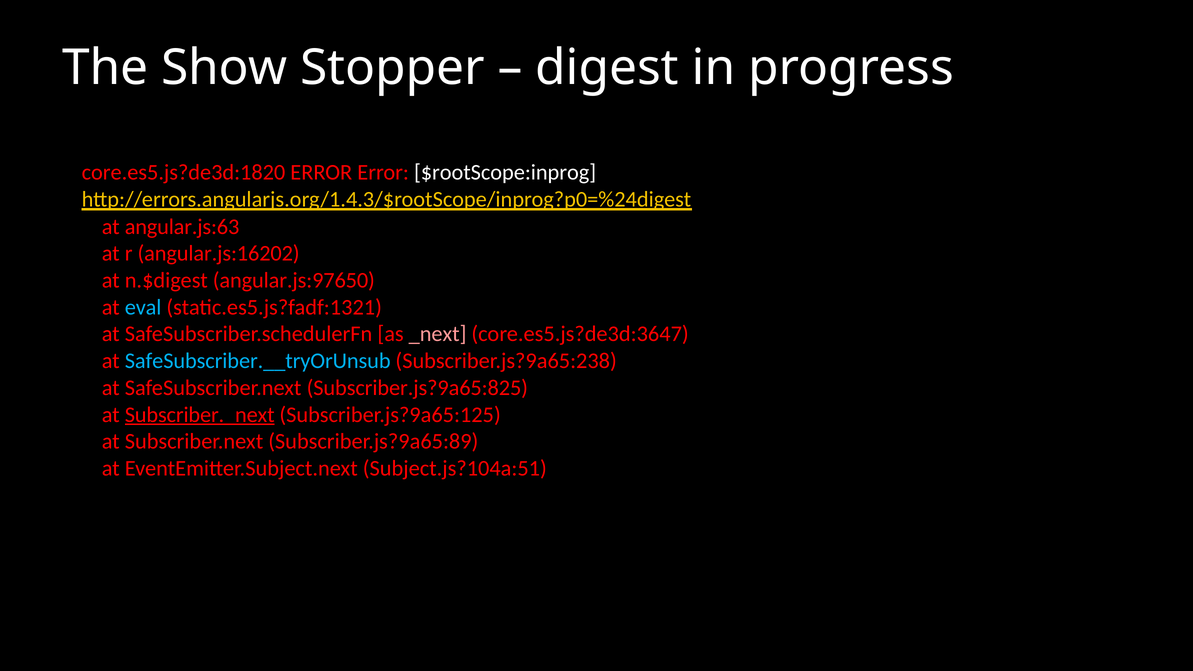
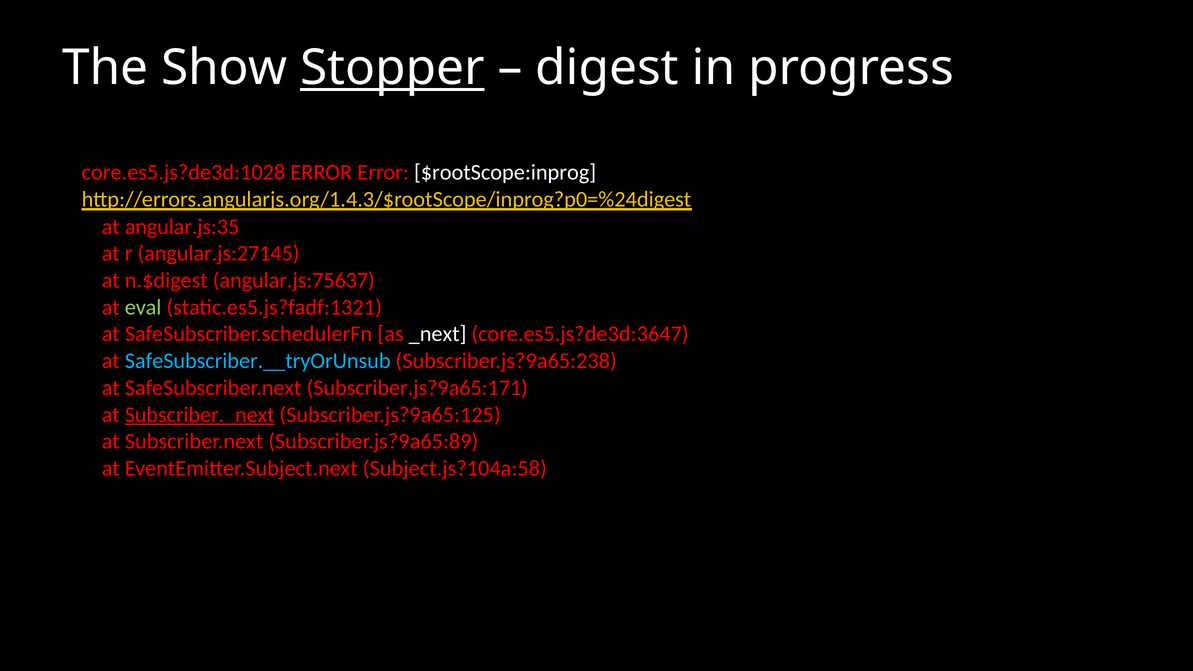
Stopper underline: none -> present
core.es5.js?de3d:1820: core.es5.js?de3d:1820 -> core.es5.js?de3d:1028
angular.js:63: angular.js:63 -> angular.js:35
angular.js:16202: angular.js:16202 -> angular.js:27145
angular.js:97650: angular.js:97650 -> angular.js:75637
eval colour: light blue -> light green
_next colour: pink -> white
Subscriber.js?9a65:825: Subscriber.js?9a65:825 -> Subscriber.js?9a65:171
Subject.js?104a:51: Subject.js?104a:51 -> Subject.js?104a:58
